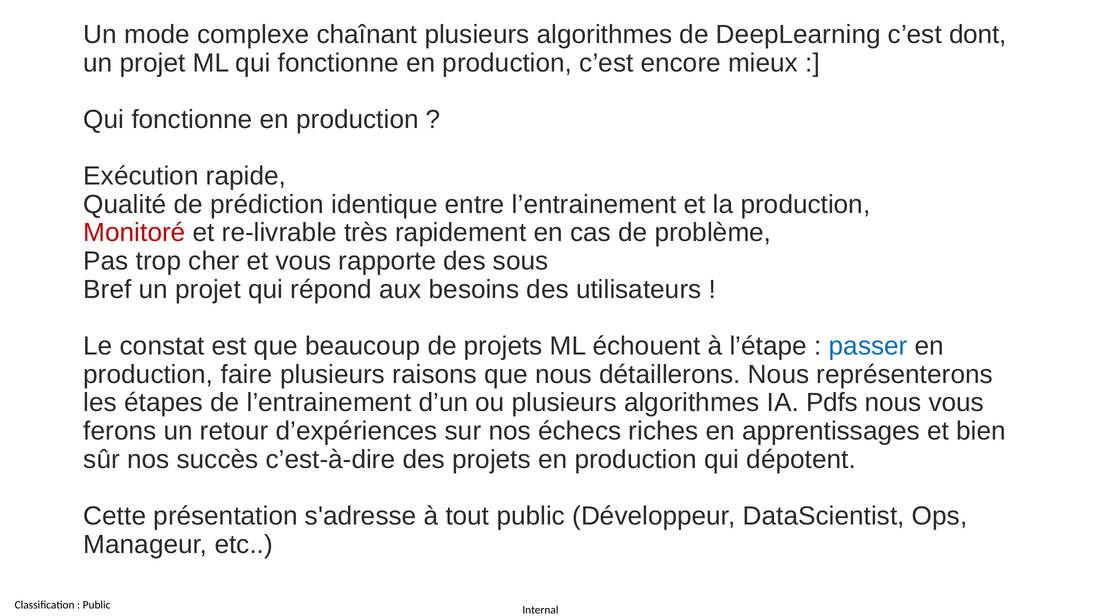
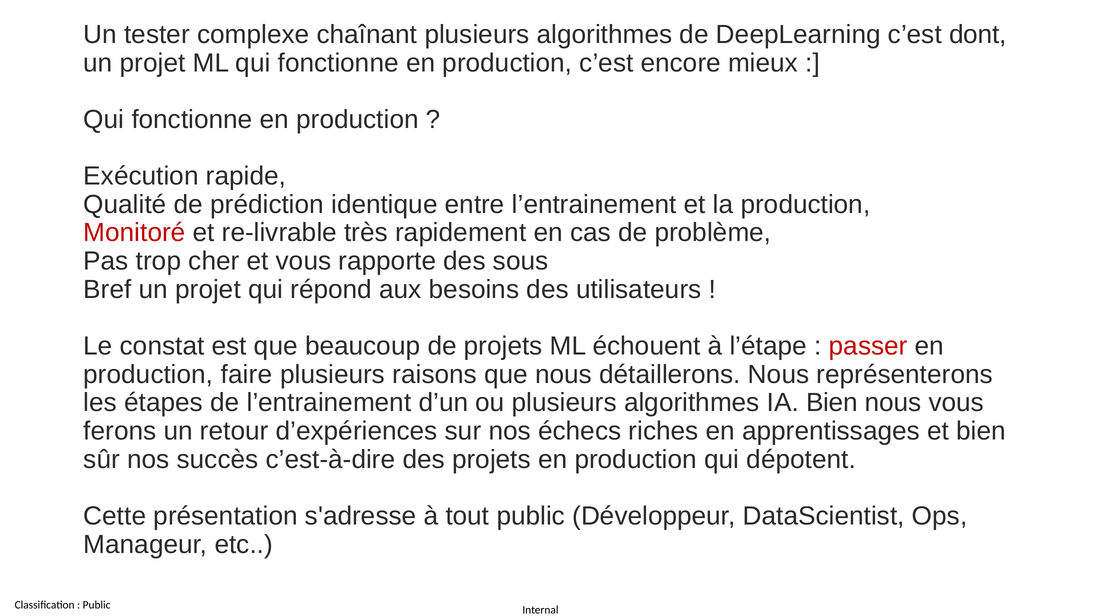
mode: mode -> tester
passer colour: blue -> red
IA Pdfs: Pdfs -> Bien
